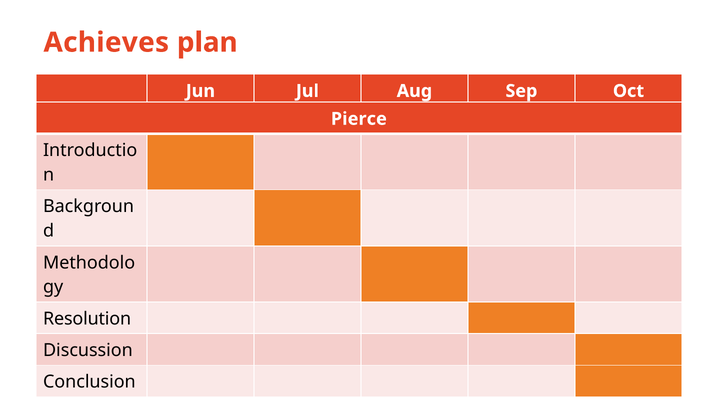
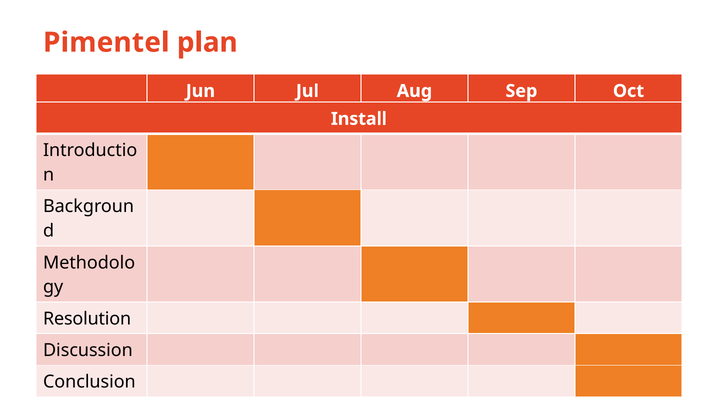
Achieves: Achieves -> Pimentel
Pierce: Pierce -> Install
